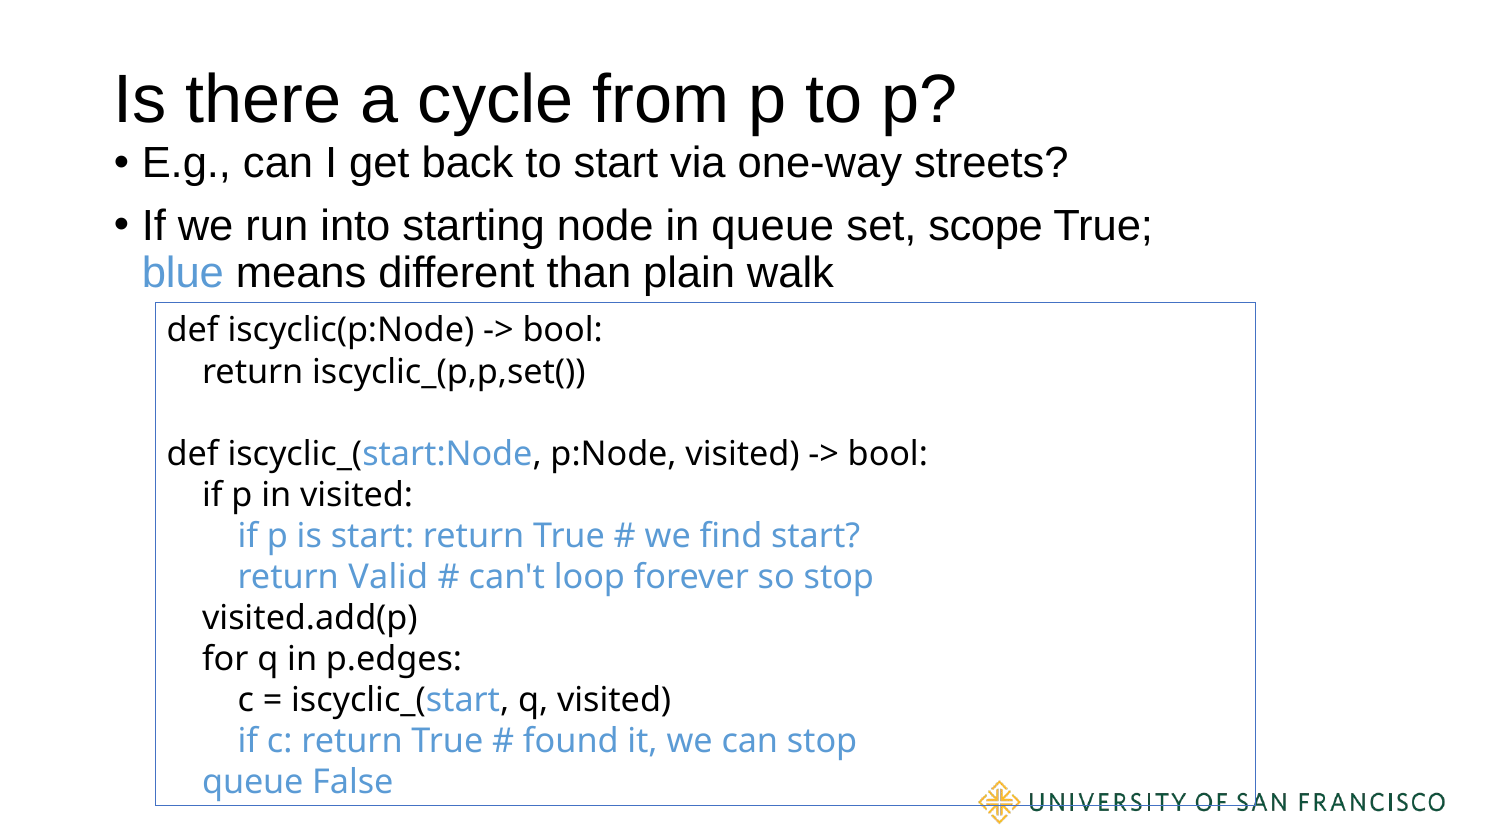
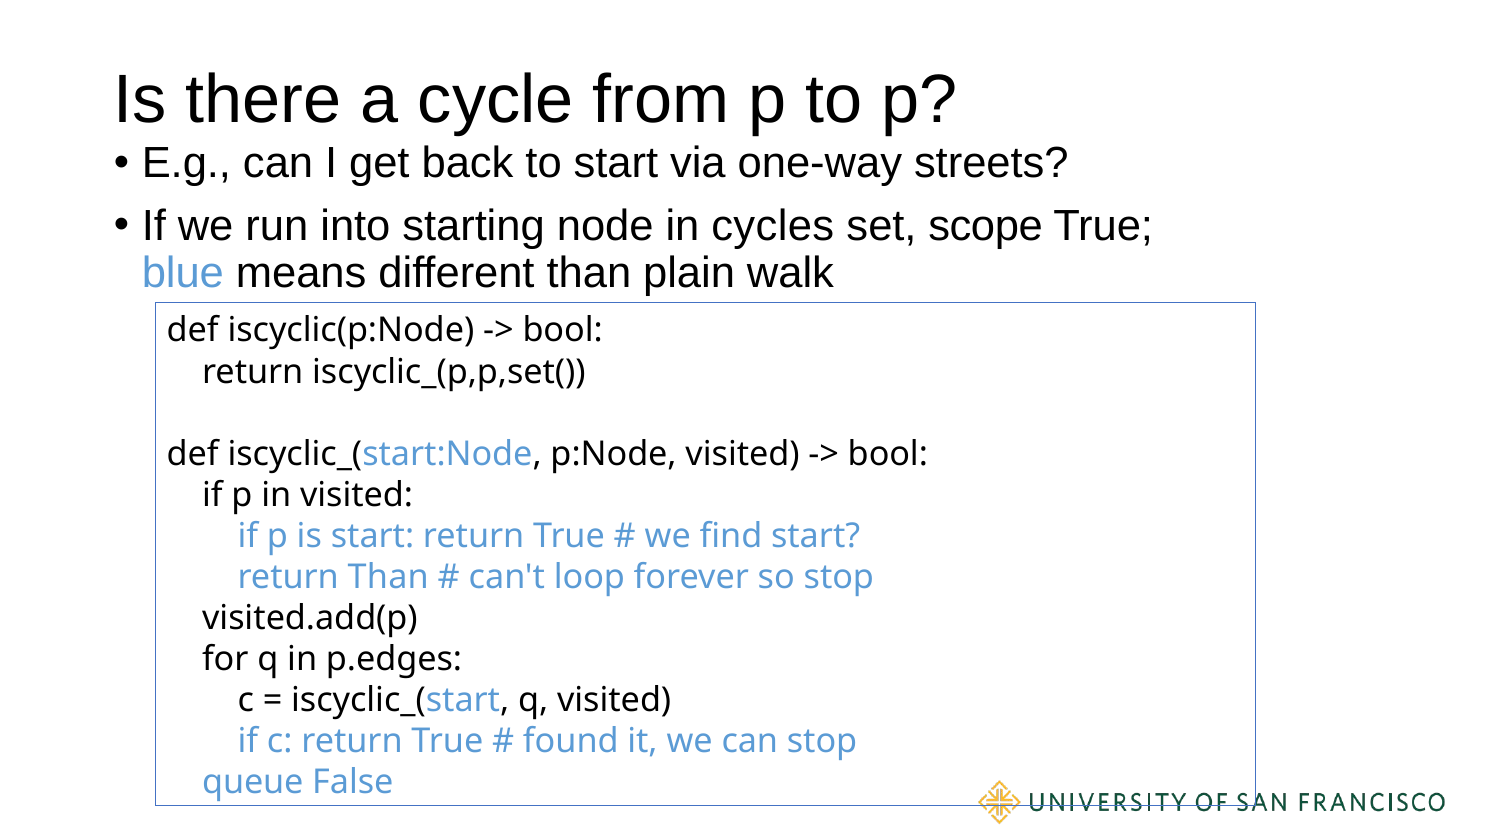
in queue: queue -> cycles
return Valid: Valid -> Than
